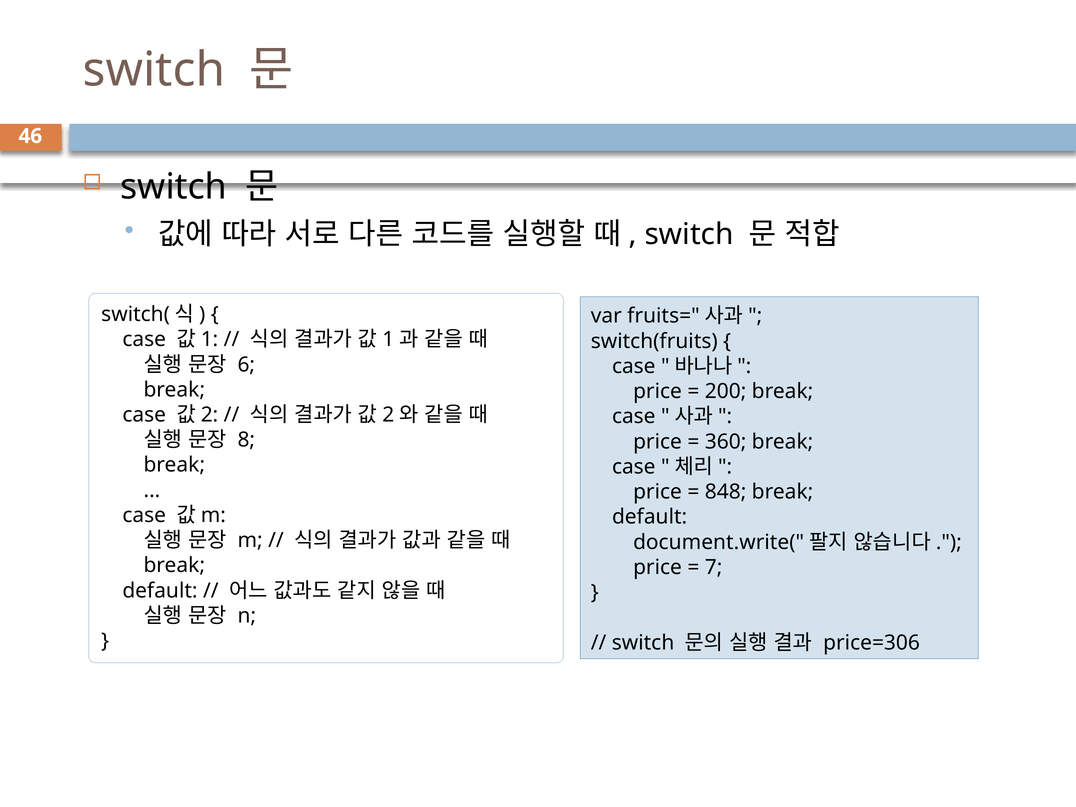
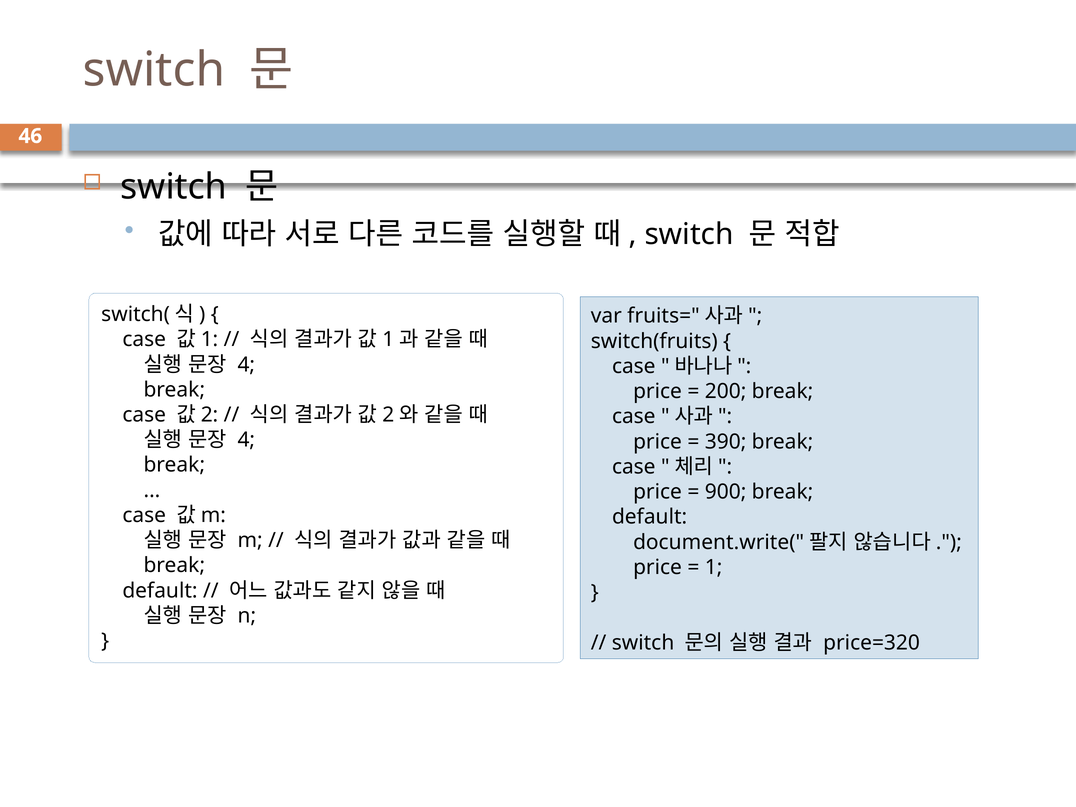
6 at (246, 365): 6 -> 4
8 at (246, 440): 8 -> 4
360: 360 -> 390
848: 848 -> 900
7: 7 -> 1
price=306: price=306 -> price=320
